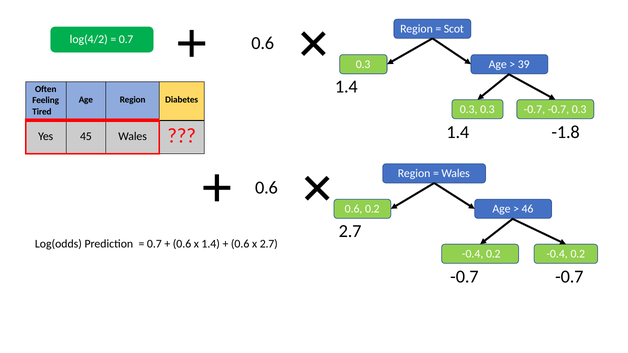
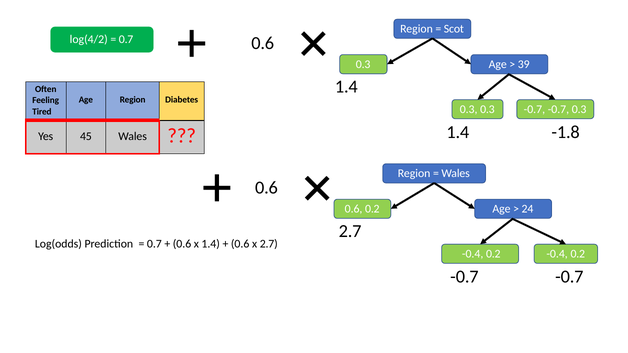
46: 46 -> 24
